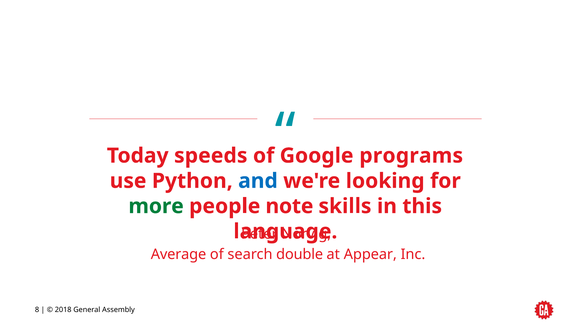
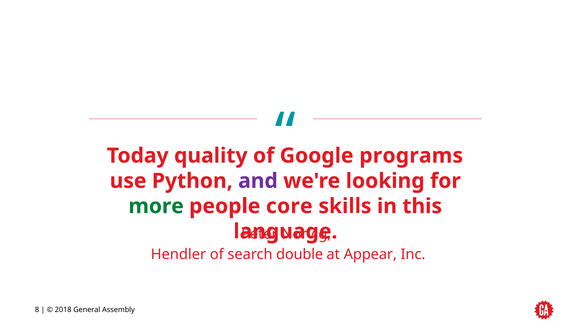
speeds: speeds -> quality
and colour: blue -> purple
note: note -> core
Average: Average -> Hendler
